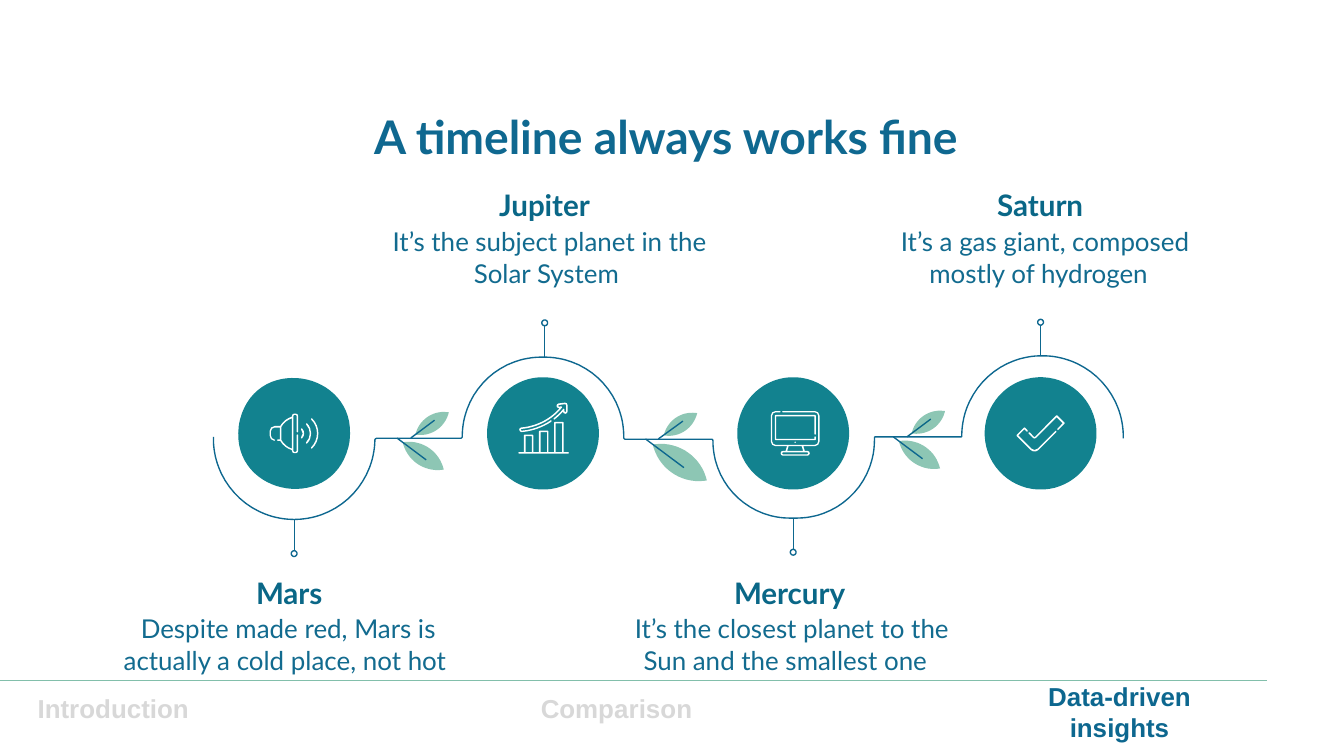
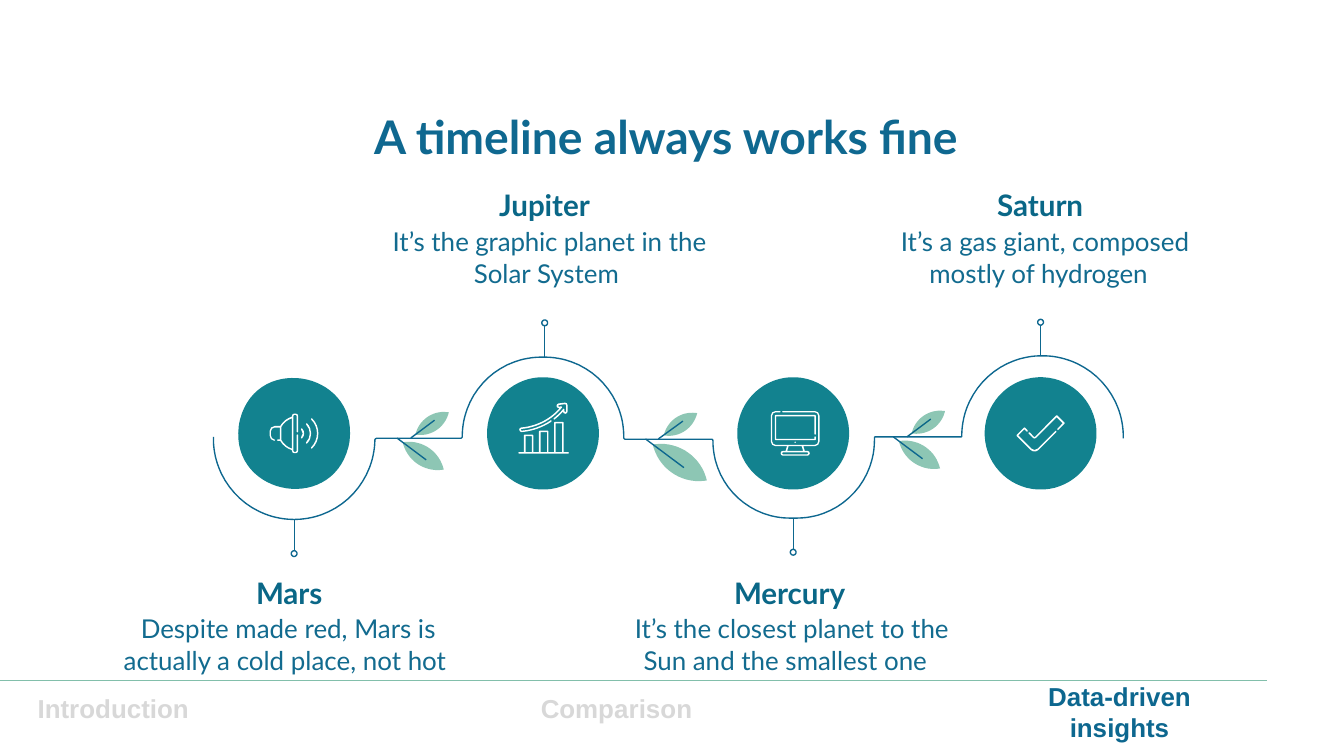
subject: subject -> graphic
